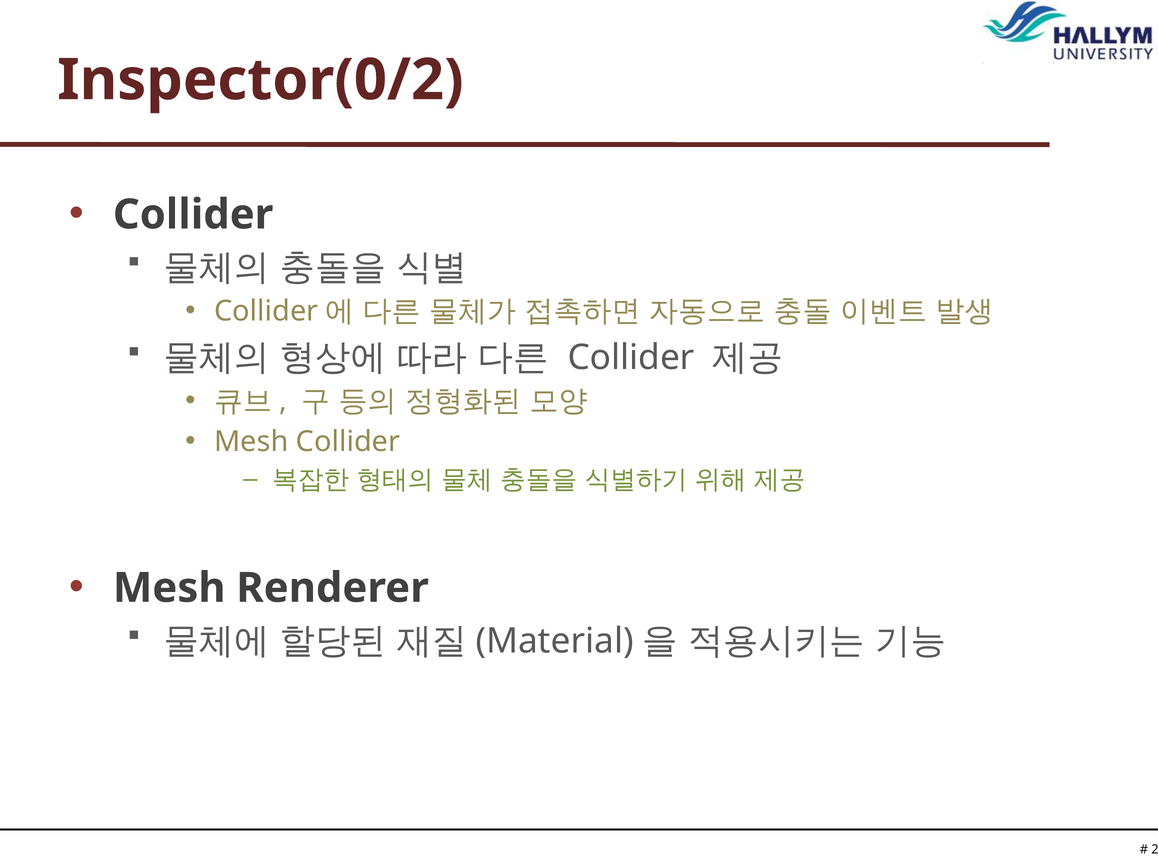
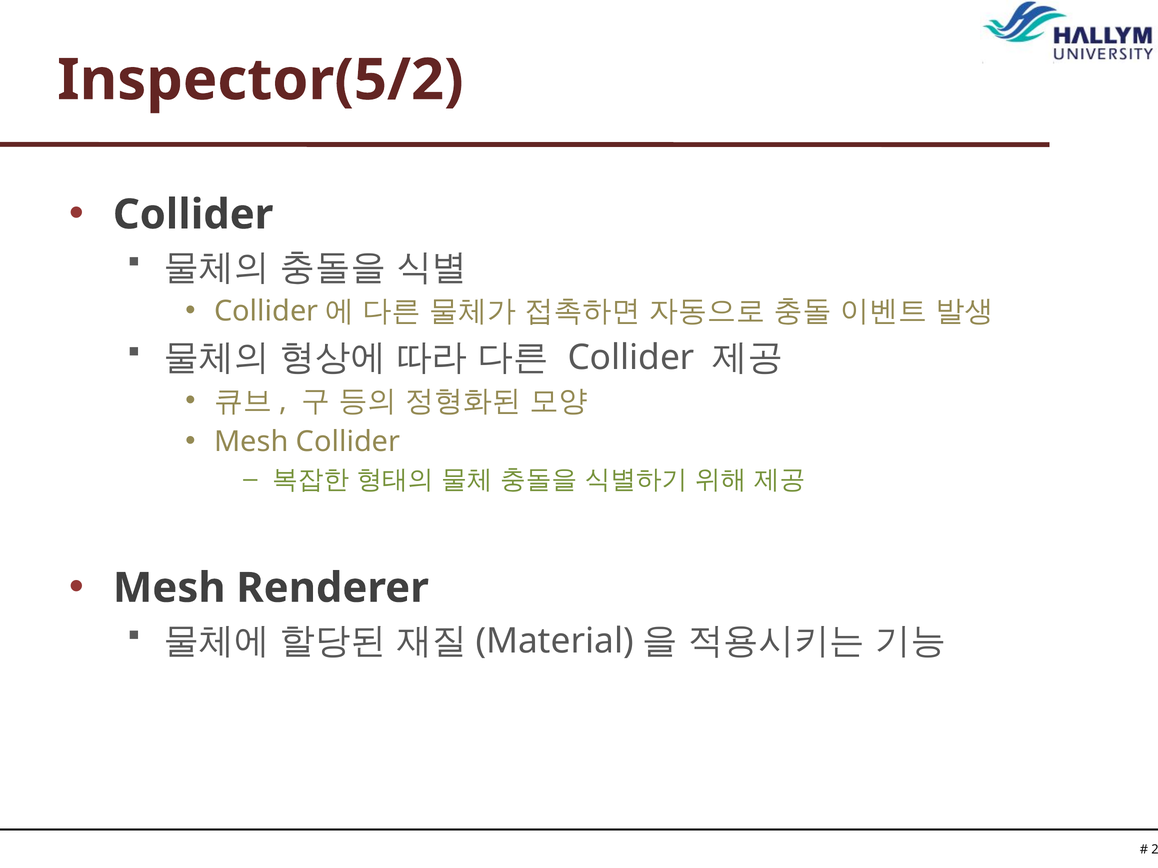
Inspector(0/2: Inspector(0/2 -> Inspector(5/2
